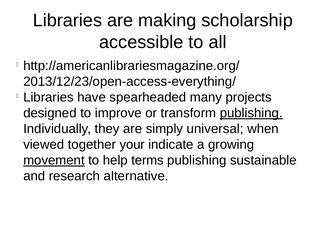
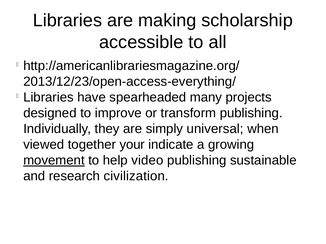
publishing at (251, 113) underline: present -> none
terms: terms -> video
alternative: alternative -> civilization
